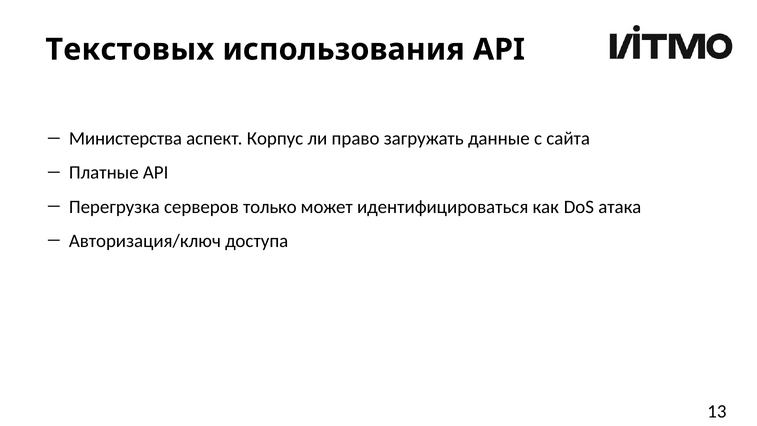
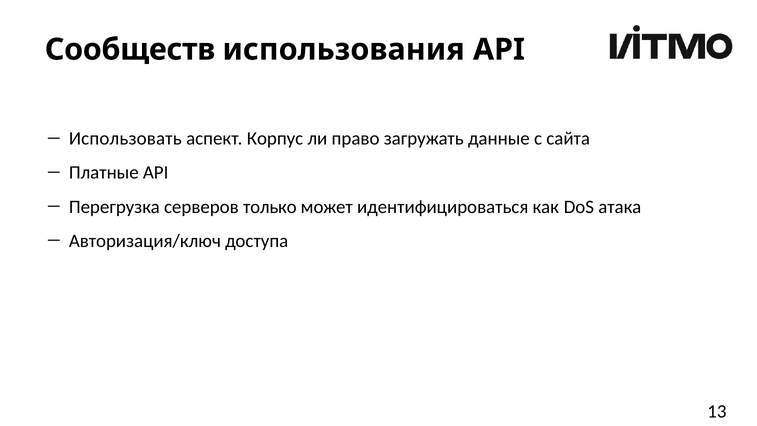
Текстовых: Текстовых -> Сообществ
Министерства: Министерства -> Использовать
